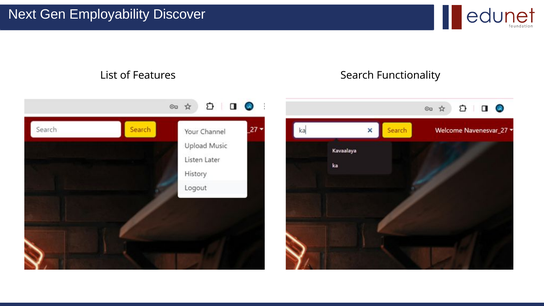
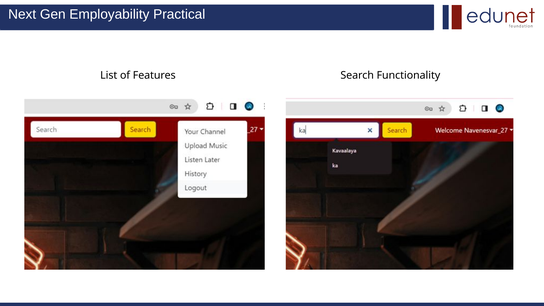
Discover: Discover -> Practical
